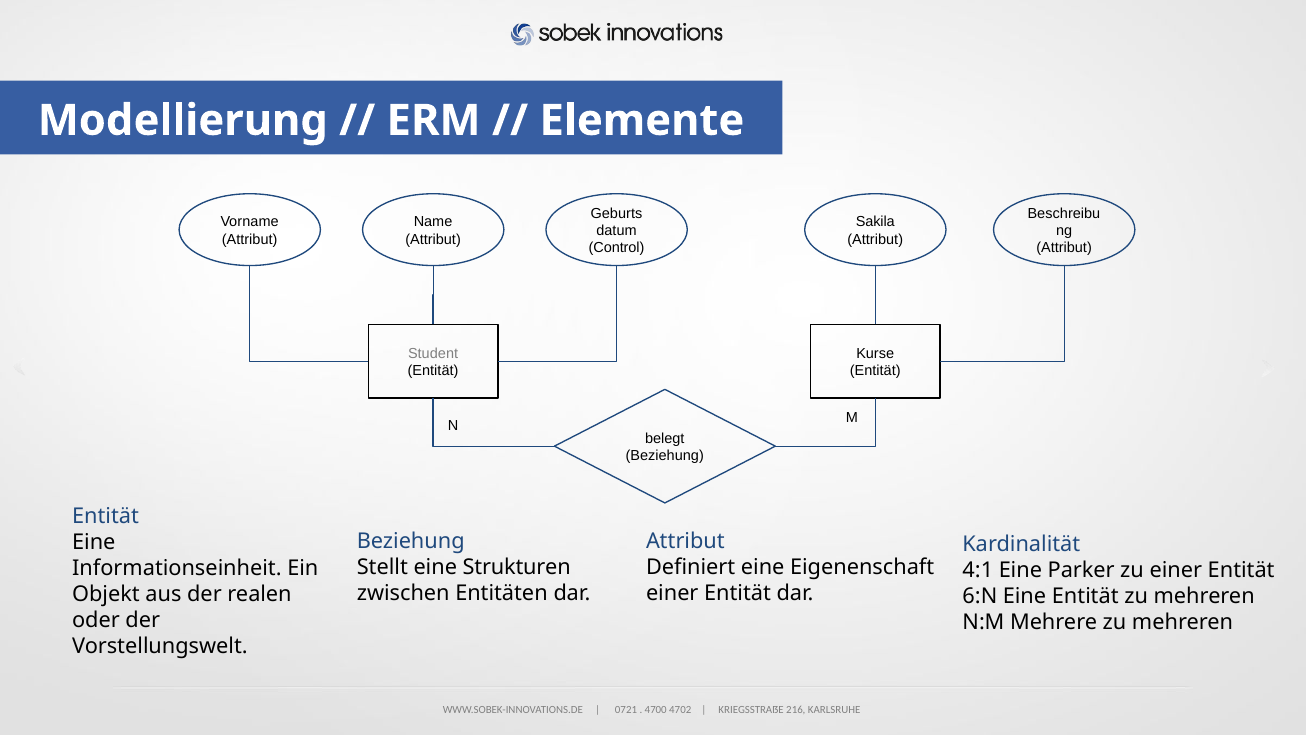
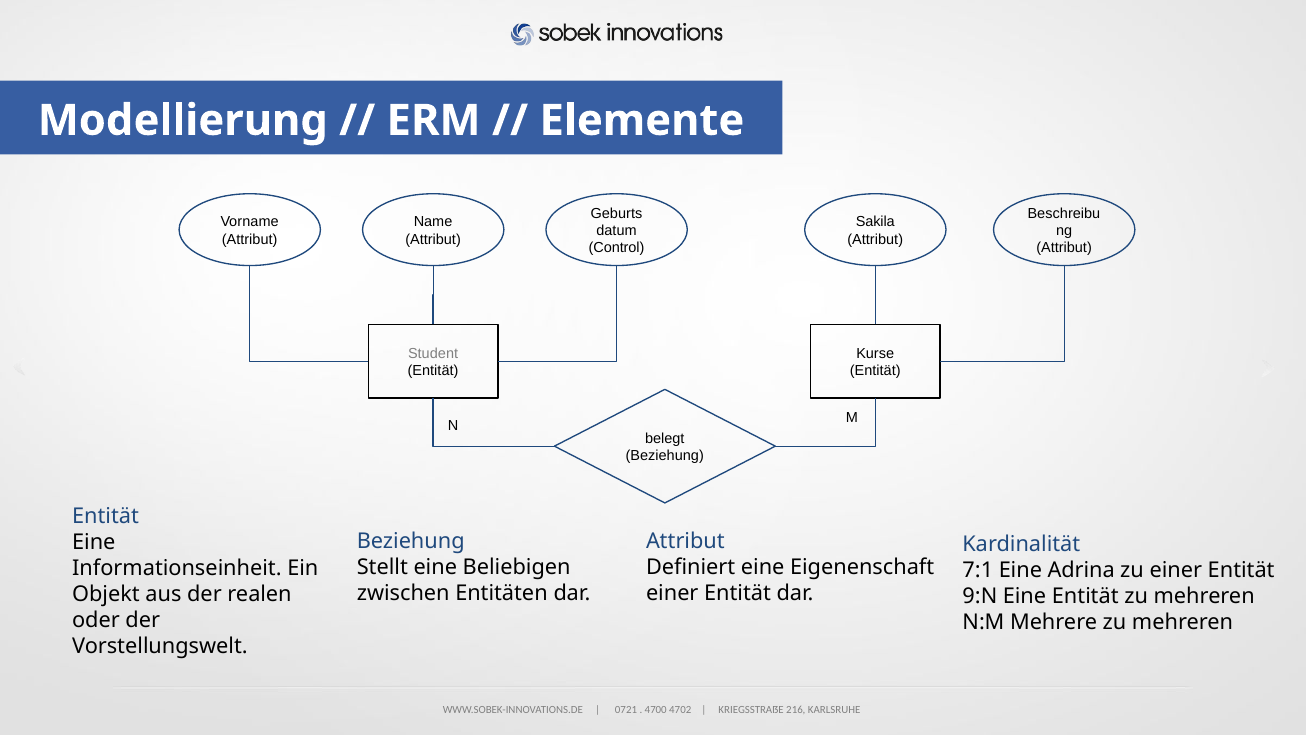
Strukturen: Strukturen -> Beliebigen
4:1: 4:1 -> 7:1
Parker: Parker -> Adrina
6:N: 6:N -> 9:N
